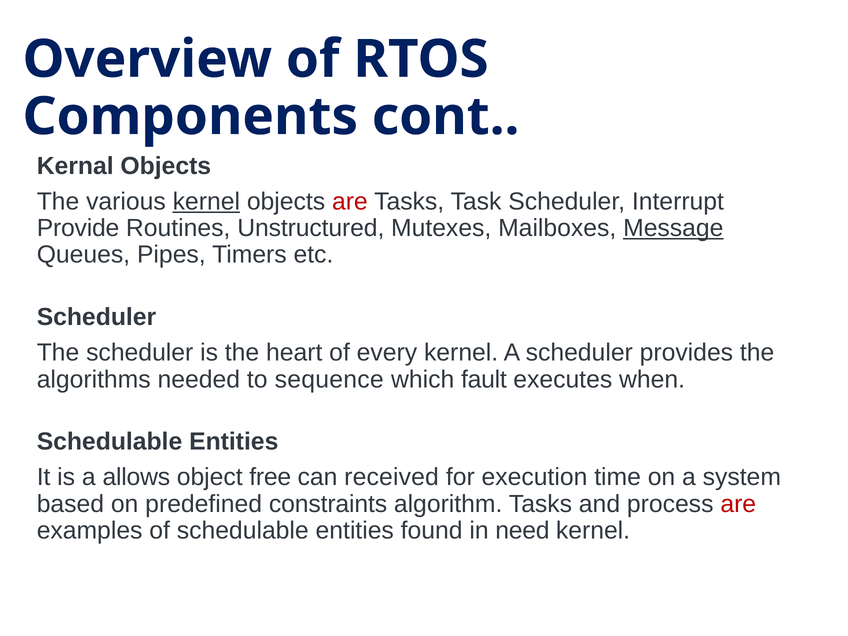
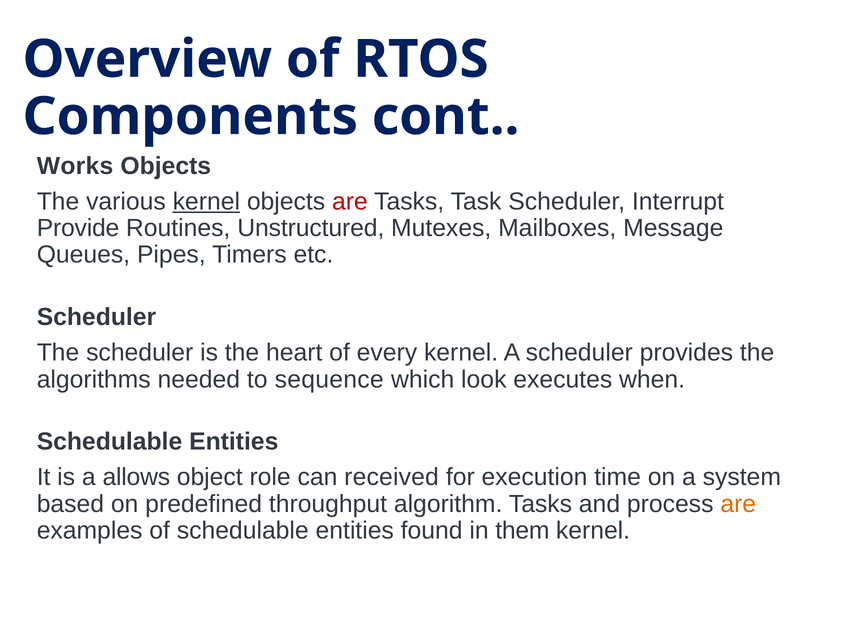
Kernal: Kernal -> Works
Message underline: present -> none
fault: fault -> look
free: free -> role
constraints: constraints -> throughput
are at (738, 504) colour: red -> orange
need: need -> them
